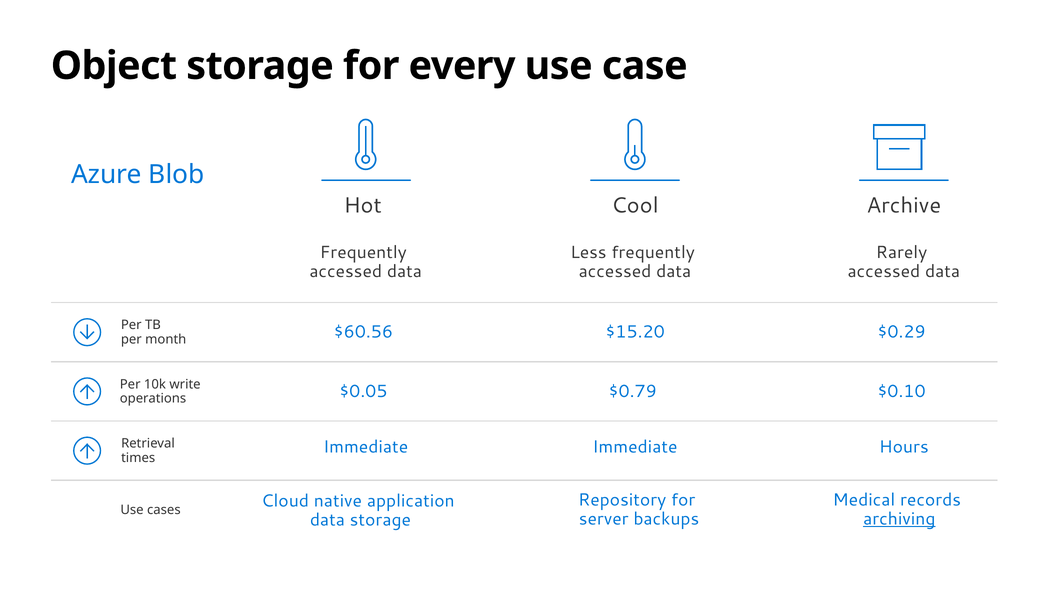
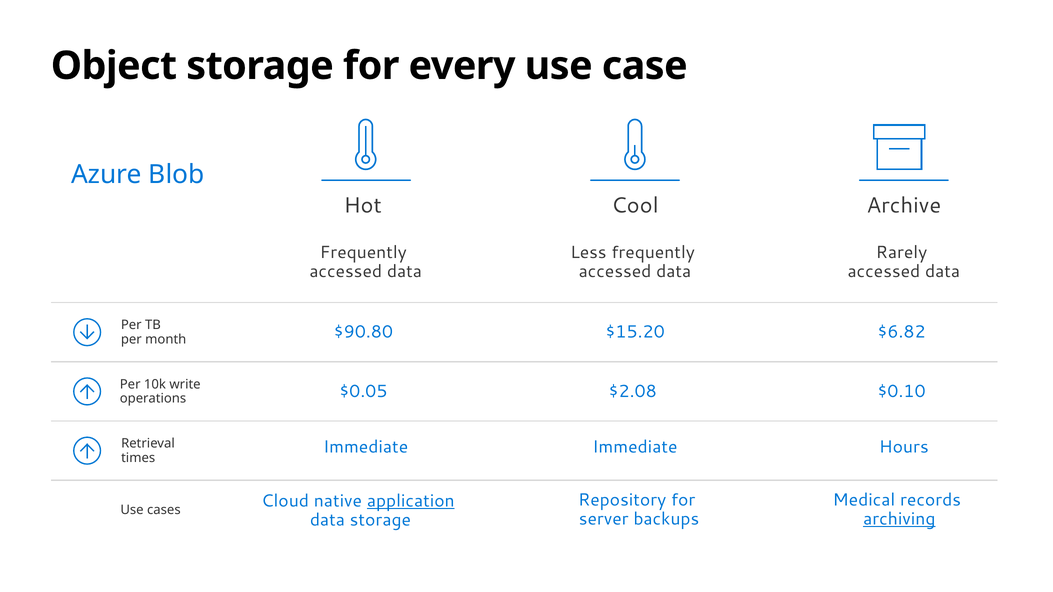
$60.56: $60.56 -> $90.80
$0.29: $0.29 -> $6.82
$0.79: $0.79 -> $2.08
application underline: none -> present
